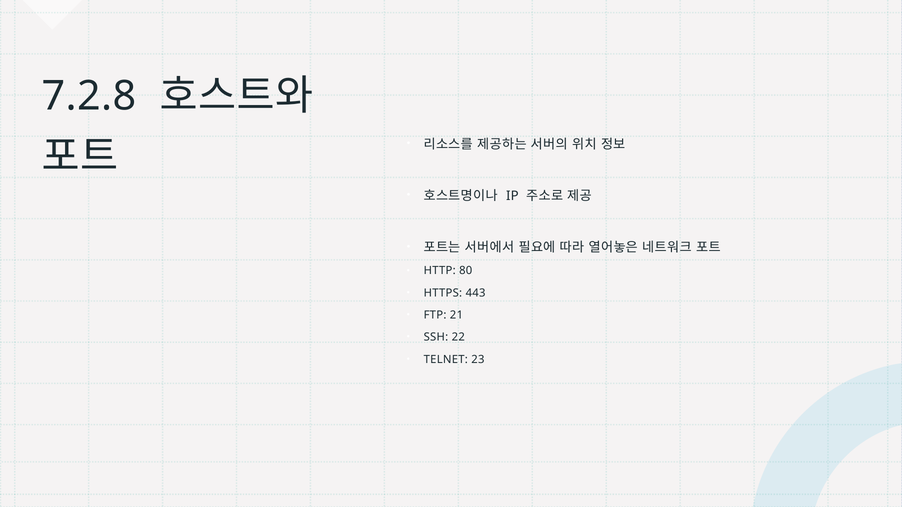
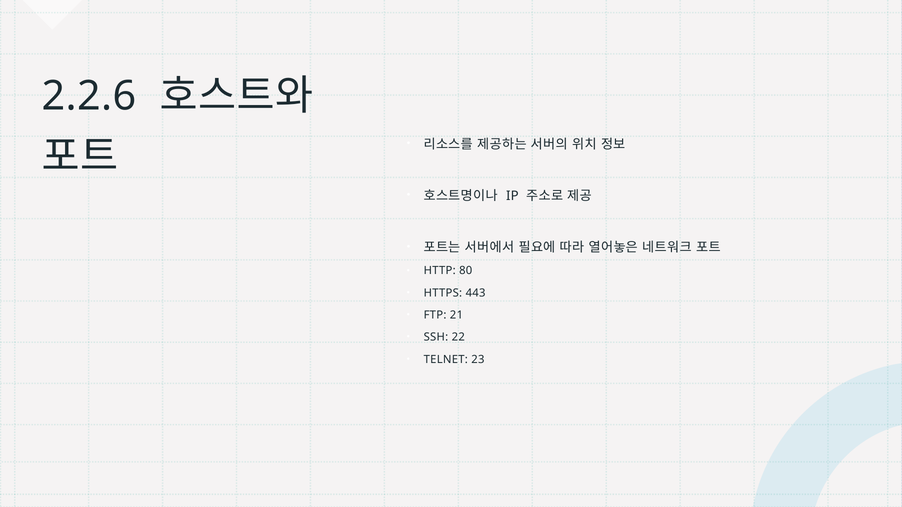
7.2.8: 7.2.8 -> 2.2.6
